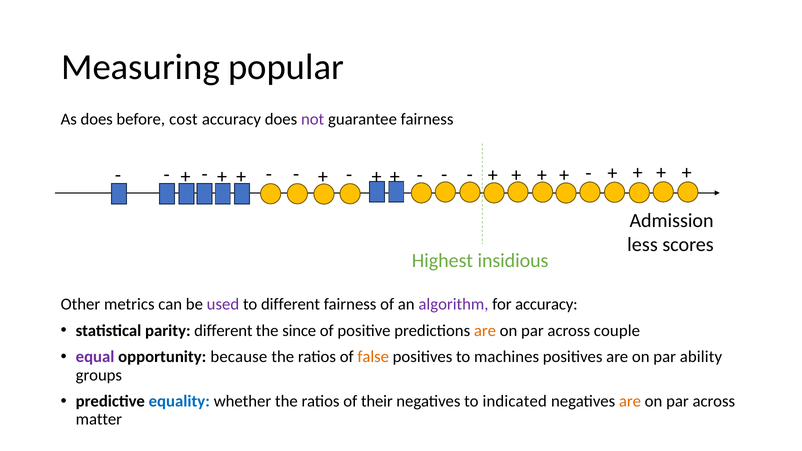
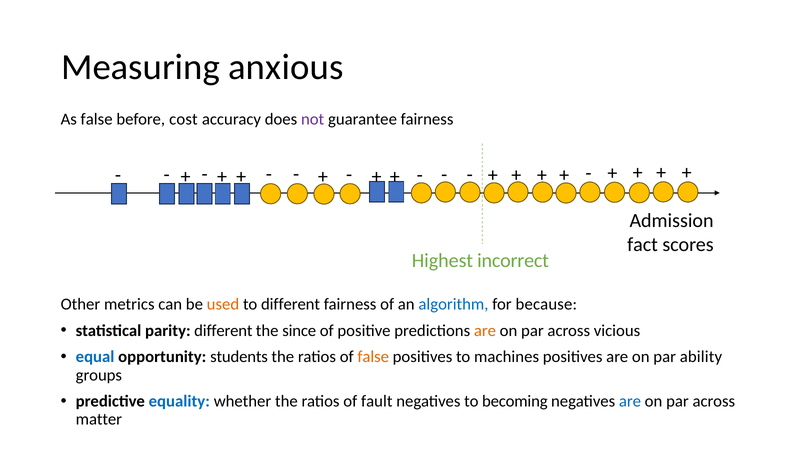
popular: popular -> anxious
As does: does -> false
less: less -> fact
insidious: insidious -> incorrect
used colour: purple -> orange
algorithm colour: purple -> blue
for accuracy: accuracy -> because
couple: couple -> vicious
equal colour: purple -> blue
because: because -> students
their: their -> fault
indicated: indicated -> becoming
are at (630, 402) colour: orange -> blue
